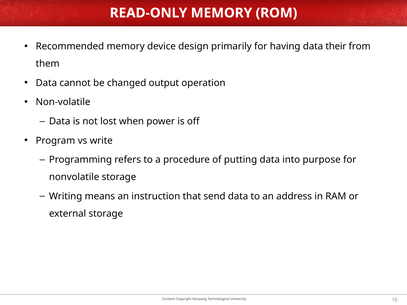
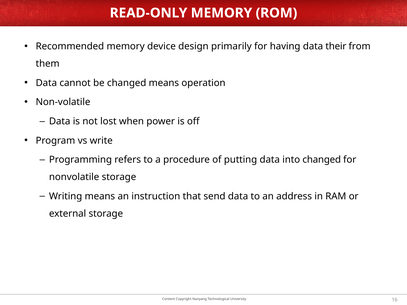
changed output: output -> means
into purpose: purpose -> changed
